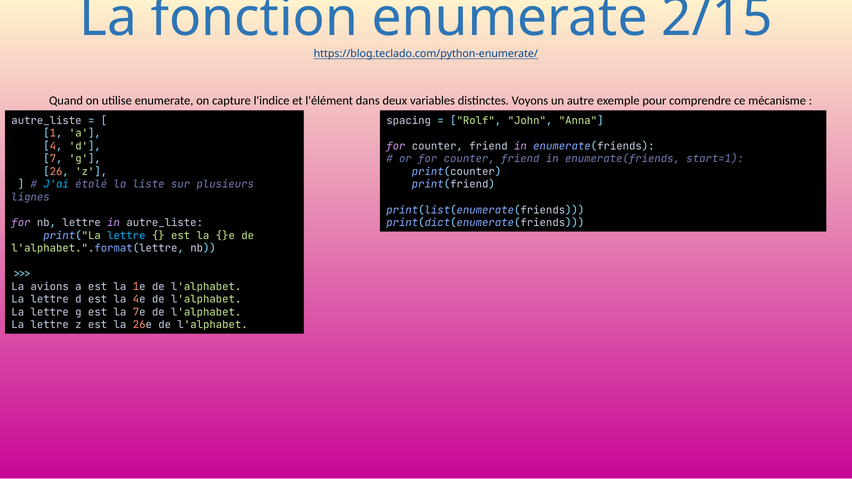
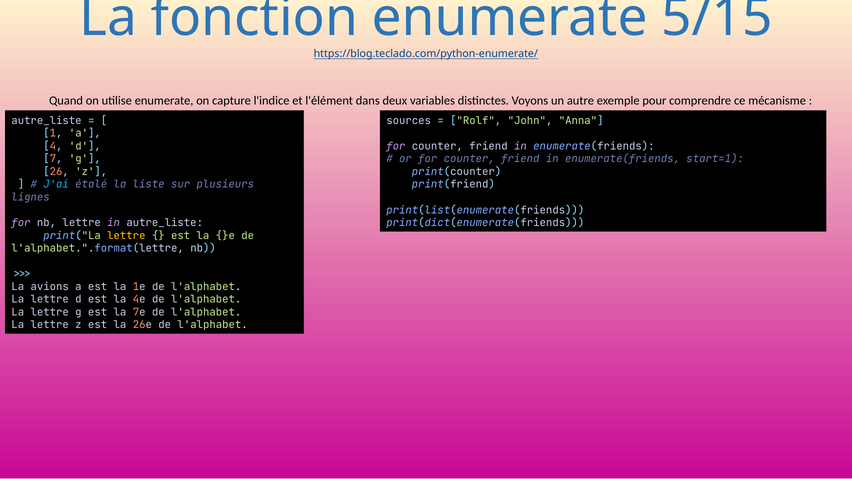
2/15: 2/15 -> 5/15
spacing: spacing -> sources
lettre at (126, 236) colour: light blue -> yellow
